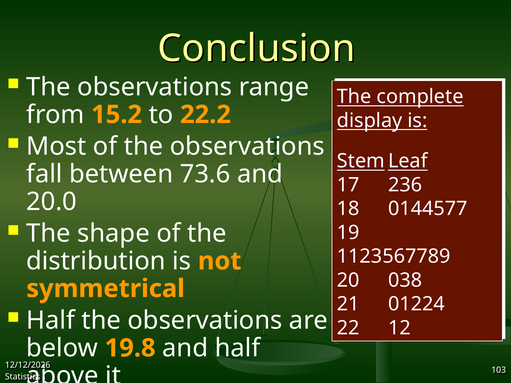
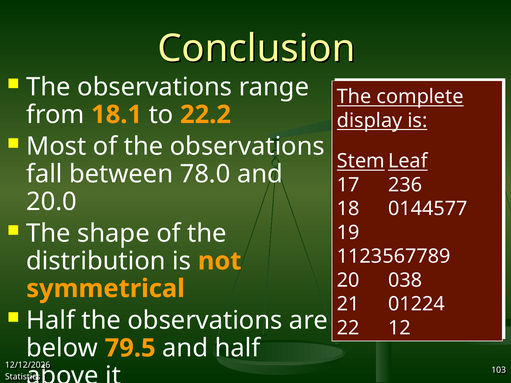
15.2: 15.2 -> 18.1
73.6: 73.6 -> 78.0
19.8: 19.8 -> 79.5
